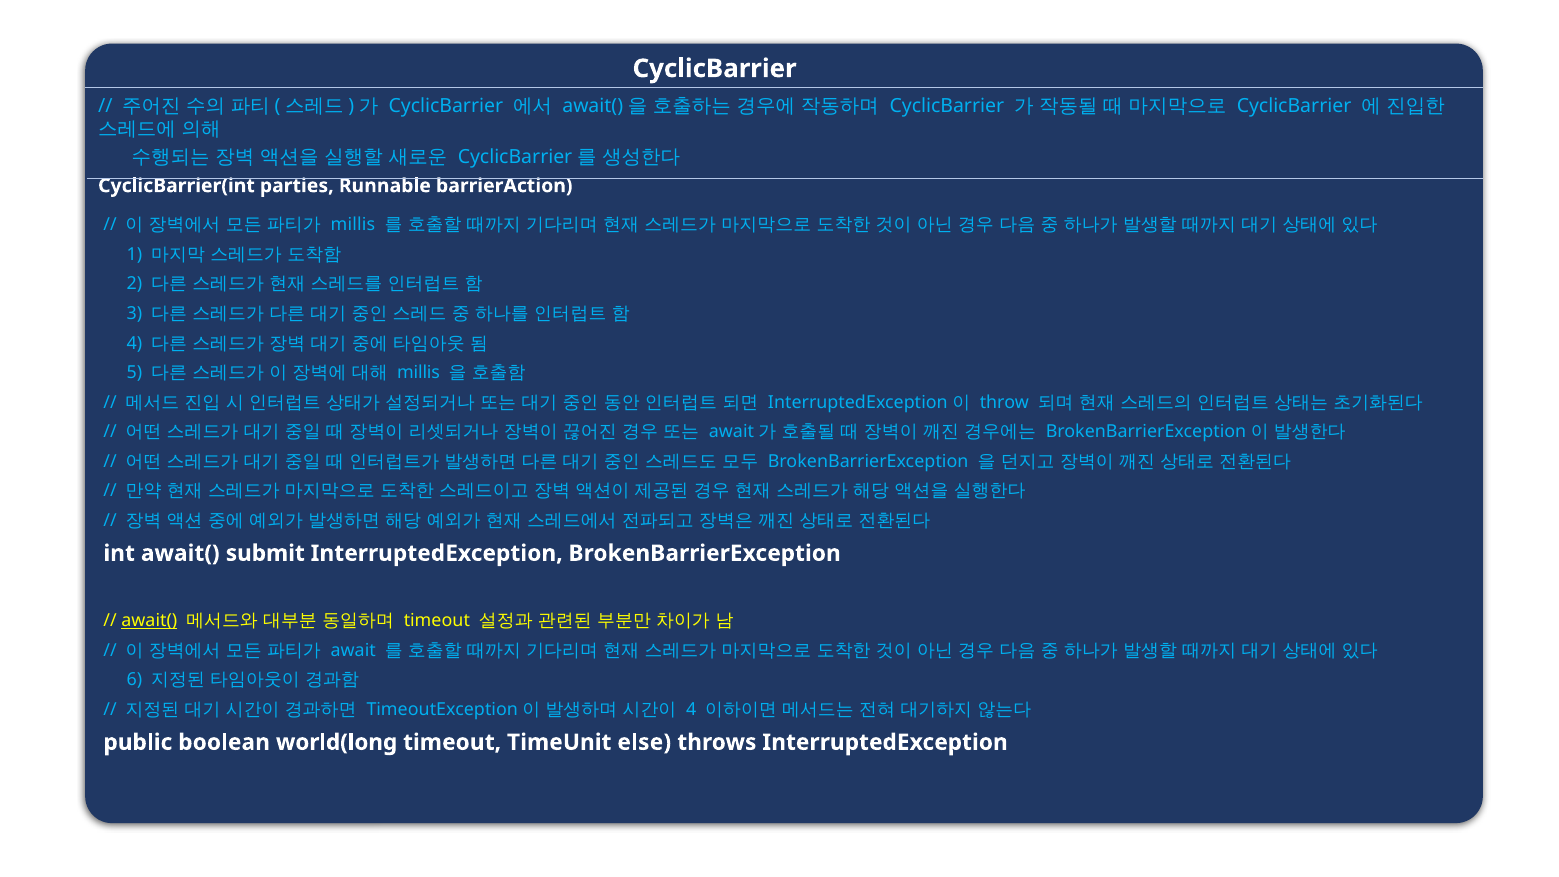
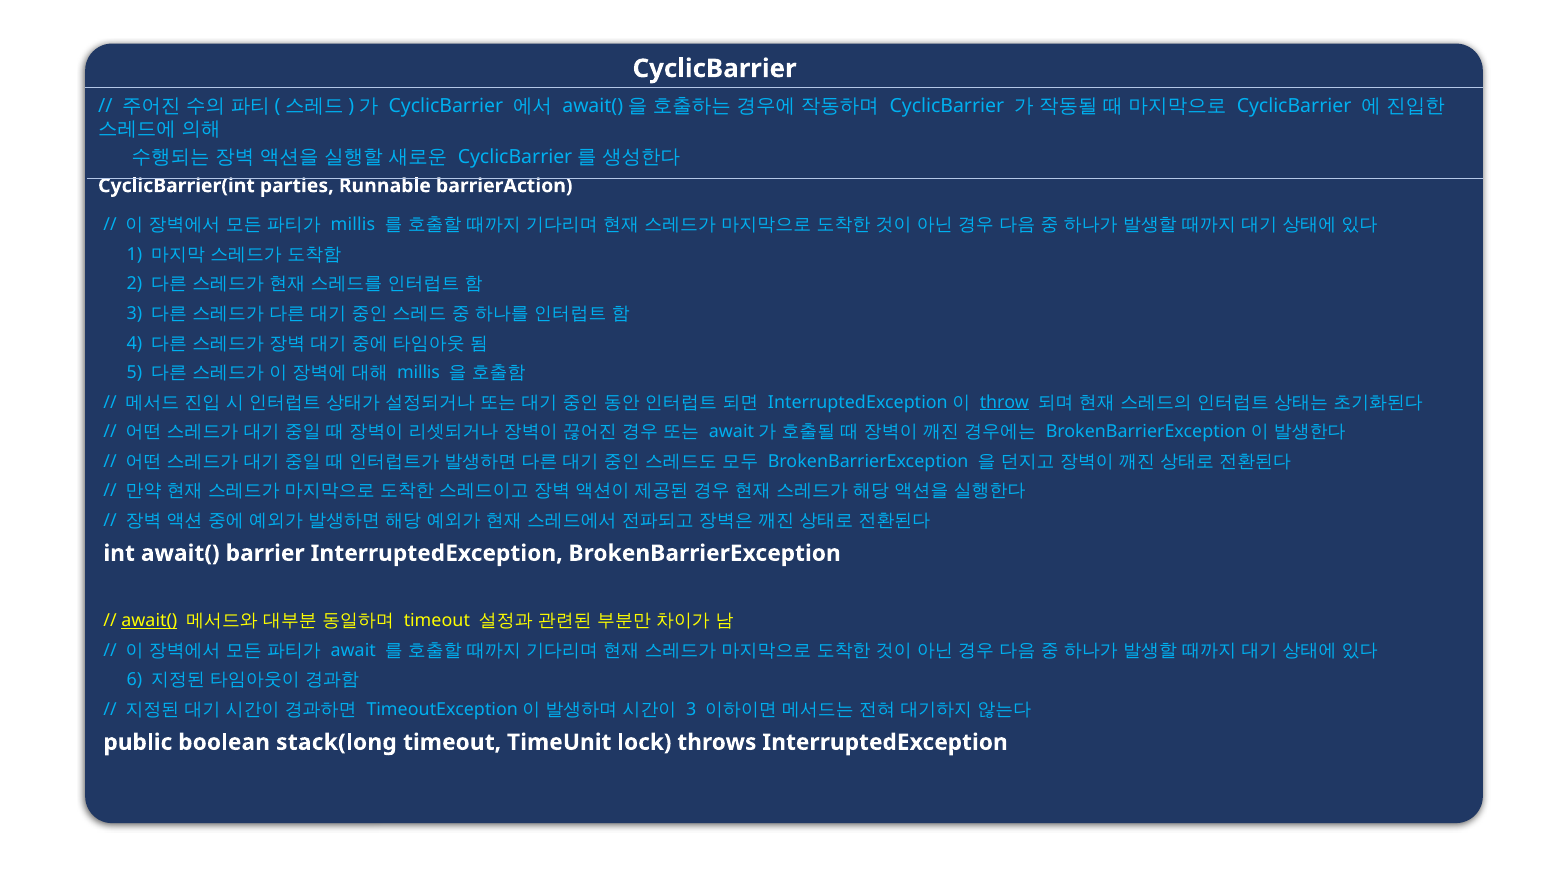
throw underline: none -> present
submit: submit -> barrier
4 at (691, 709): 4 -> 3
world(long: world(long -> stack(long
else: else -> lock
